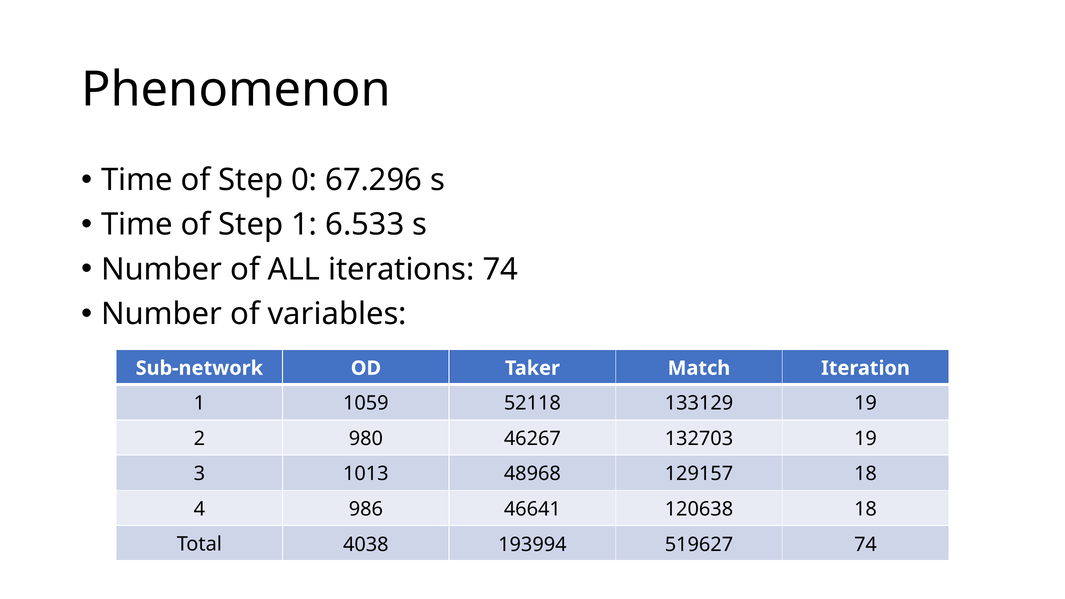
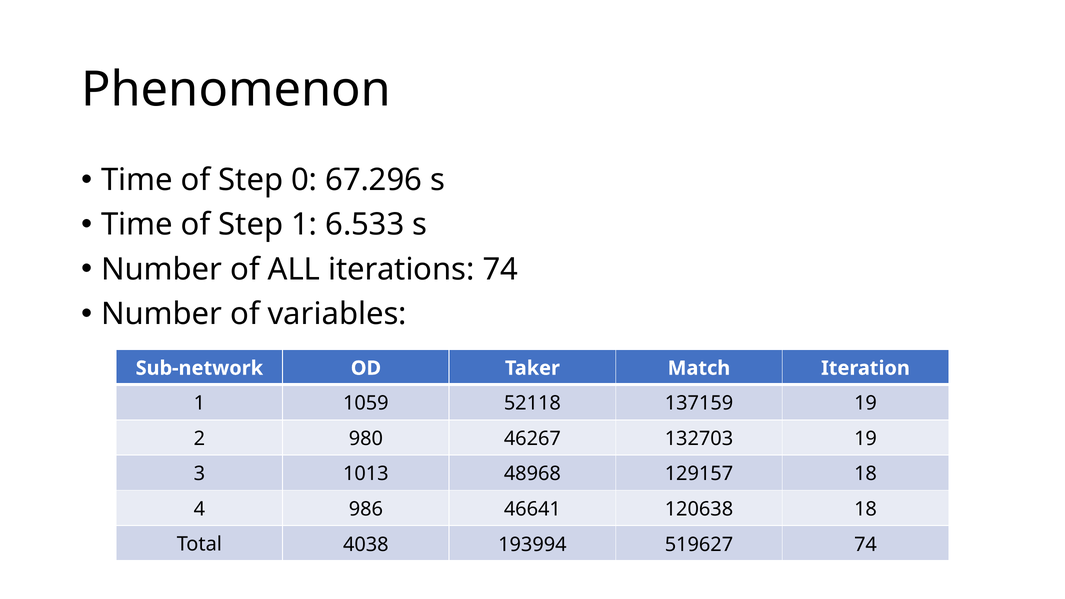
133129: 133129 -> 137159
